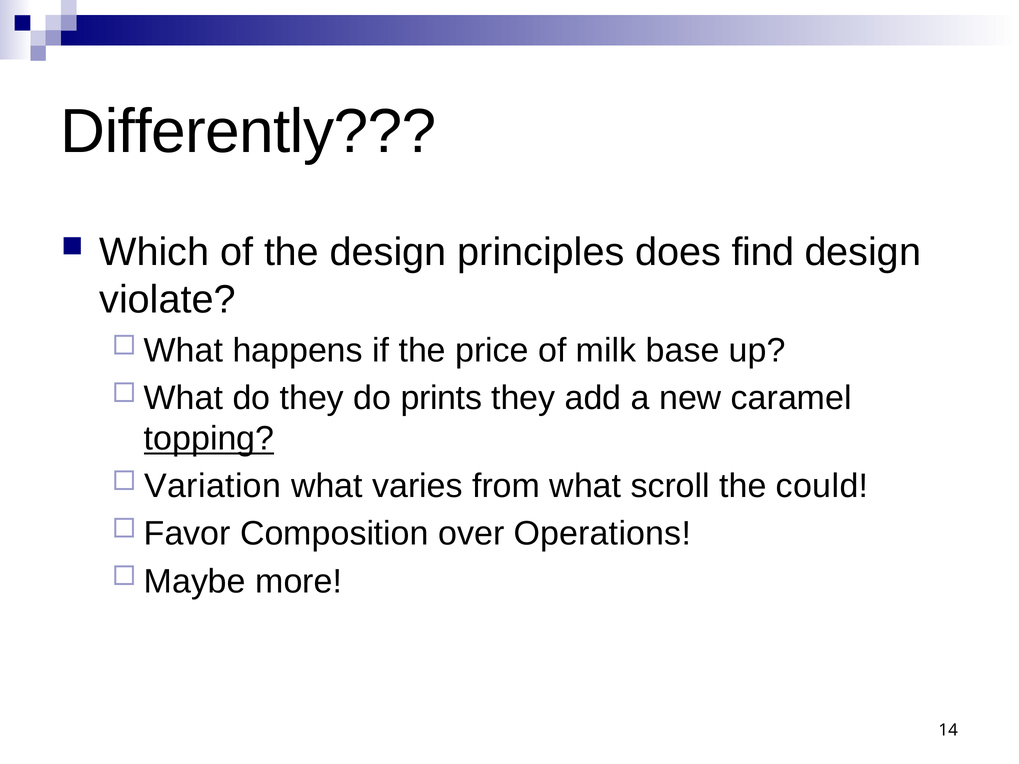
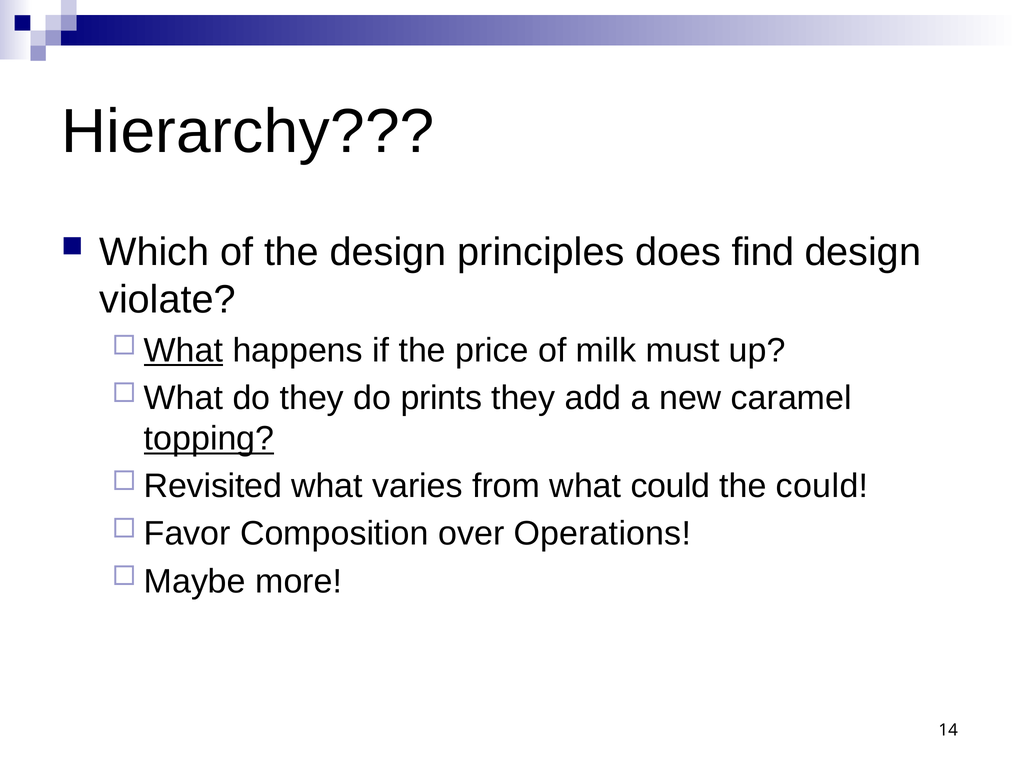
Differently: Differently -> Hierarchy
What at (184, 351) underline: none -> present
base: base -> must
Variation: Variation -> Revisited
what scroll: scroll -> could
